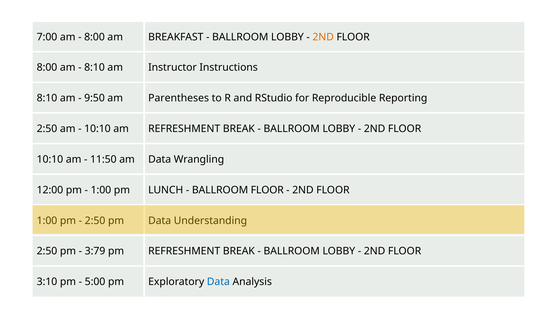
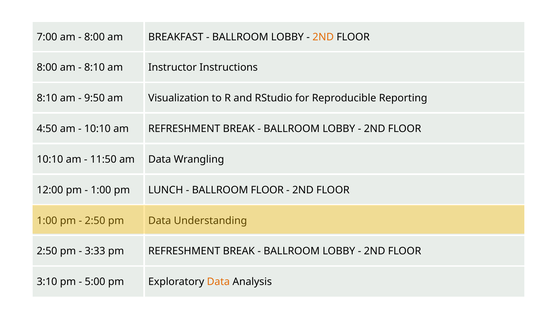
Parentheses: Parentheses -> Visualization
2:50 at (47, 129): 2:50 -> 4:50
3:79: 3:79 -> 3:33
Data at (218, 282) colour: blue -> orange
